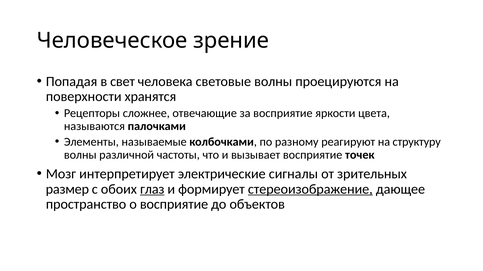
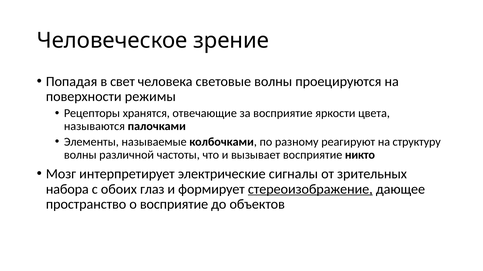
хранятся: хранятся -> режимы
сложнее: сложнее -> хранятся
точек: точек -> никто
размер: размер -> набора
глаз underline: present -> none
